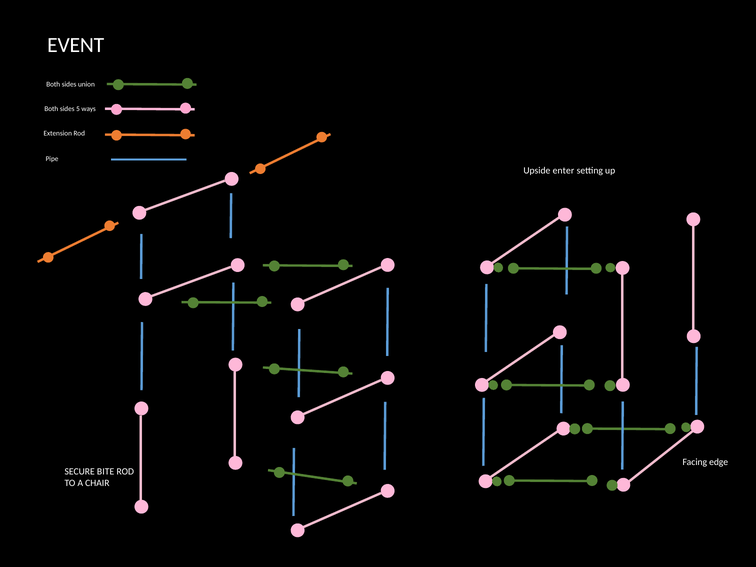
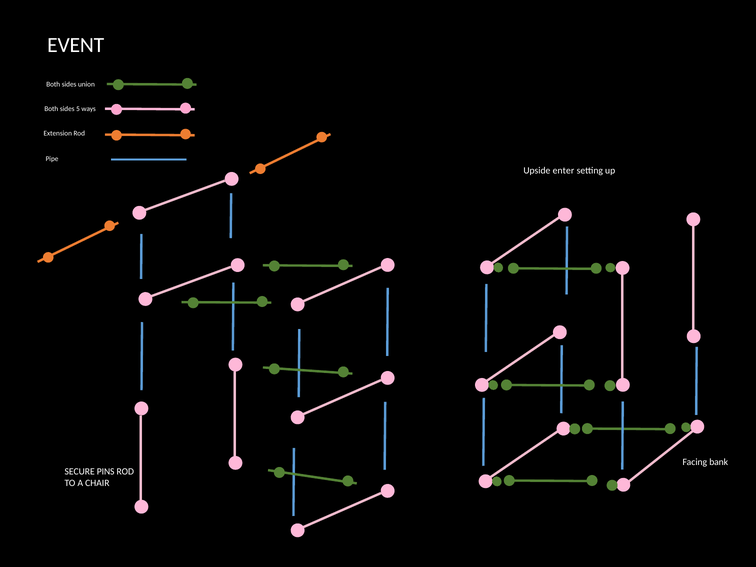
edge: edge -> bank
BITE: BITE -> PINS
